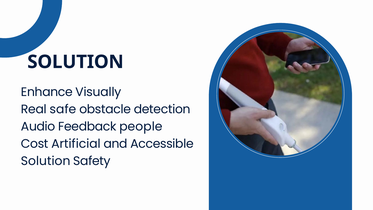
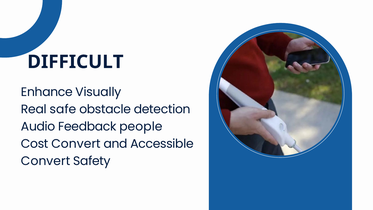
SOLUTION at (76, 62): SOLUTION -> DIFFICULT
Cost Artificial: Artificial -> Convert
Solution at (46, 161): Solution -> Convert
